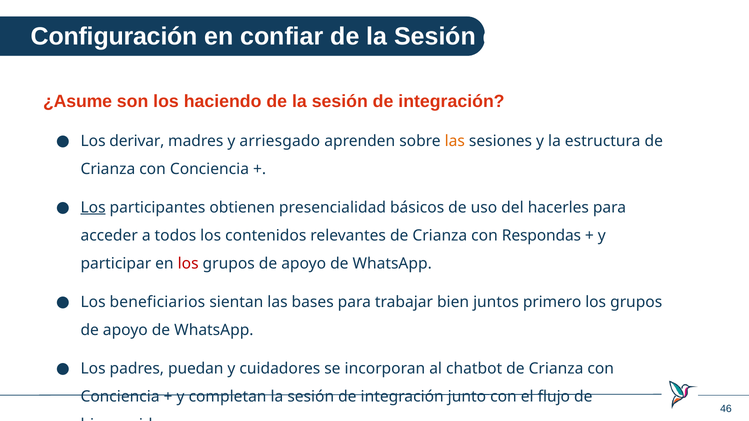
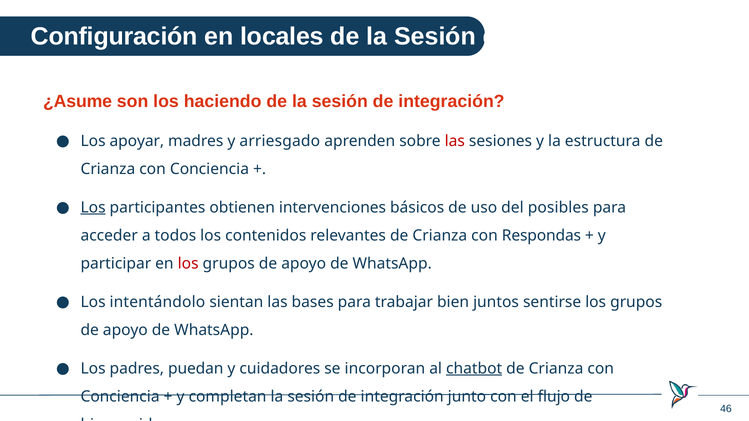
confiar: confiar -> locales
derivar: derivar -> apoyar
las at (455, 141) colour: orange -> red
presencialidad: presencialidad -> intervenciones
hacerles: hacerles -> posibles
beneficiarios: beneficiarios -> intentándolo
primero: primero -> sentirse
chatbot underline: none -> present
